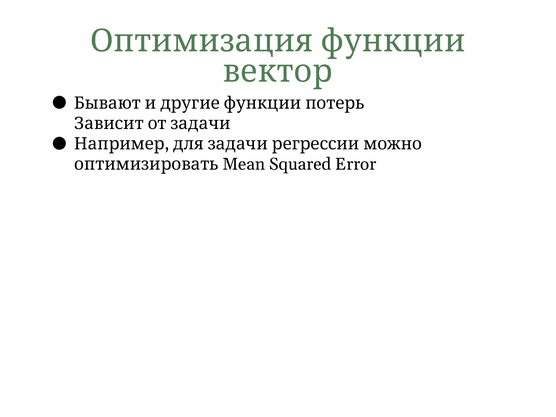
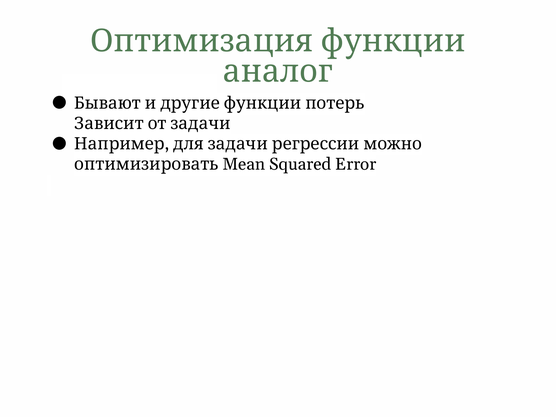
вектор: вектор -> аналог
